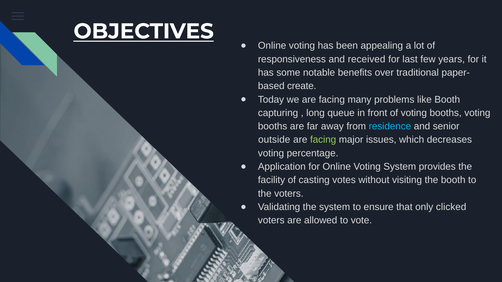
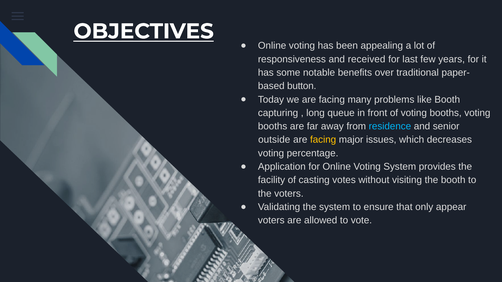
create: create -> button
facing at (323, 140) colour: light green -> yellow
clicked: clicked -> appear
